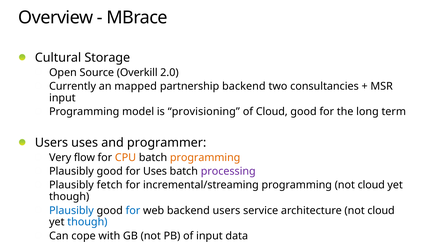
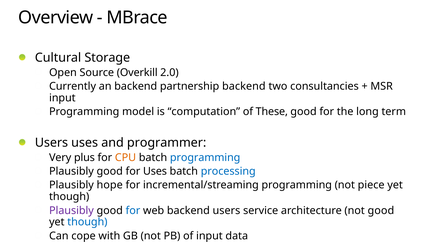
an mapped: mapped -> backend
provisioning: provisioning -> computation
of Cloud: Cloud -> These
Very flow: flow -> plus
programming at (205, 157) colour: orange -> blue
processing colour: purple -> blue
fetch: fetch -> hope
programming not cloud: cloud -> piece
Plausibly at (71, 210) colour: blue -> purple
architecture not cloud: cloud -> good
